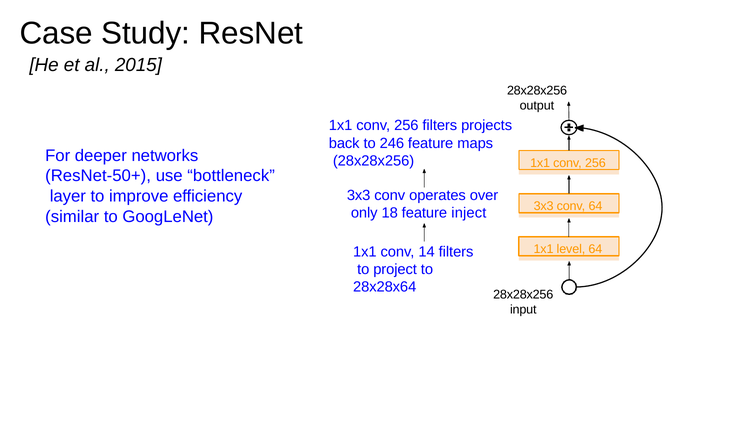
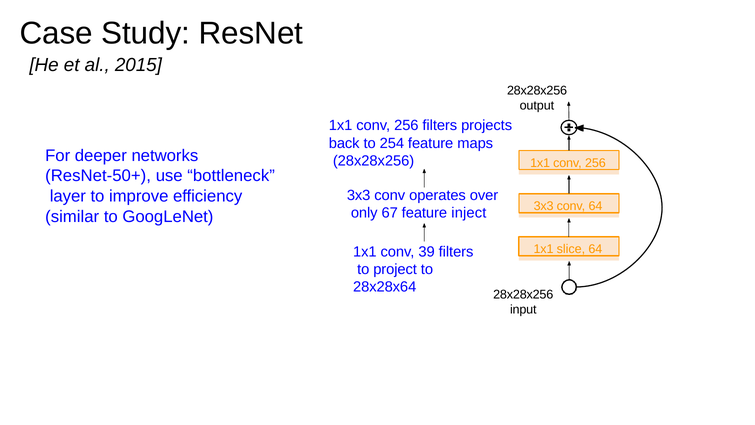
246: 246 -> 254
18: 18 -> 67
level: level -> slice
14: 14 -> 39
